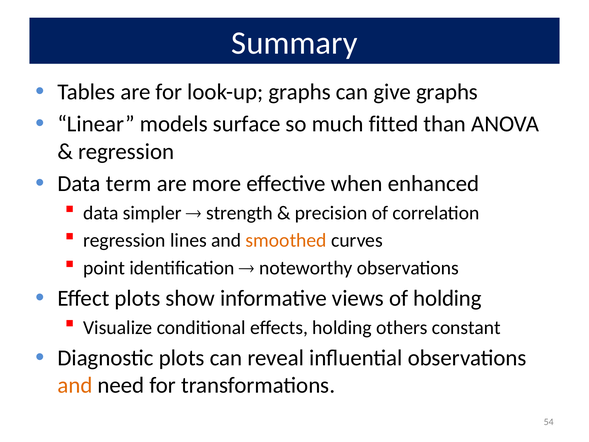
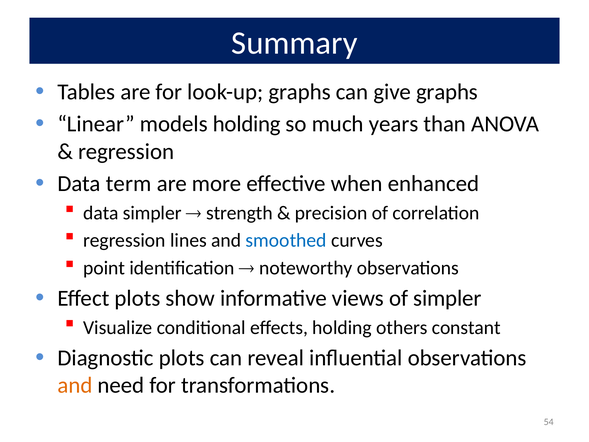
models surface: surface -> holding
fitted: fitted -> years
smoothed colour: orange -> blue
of holding: holding -> simpler
